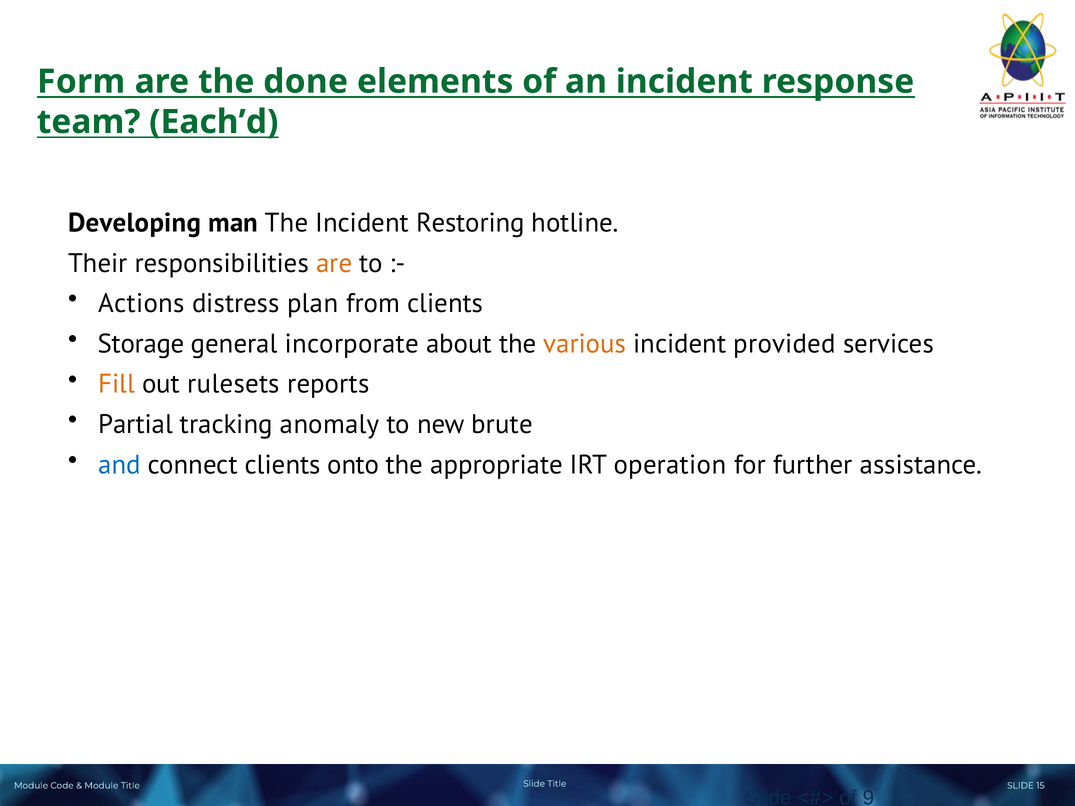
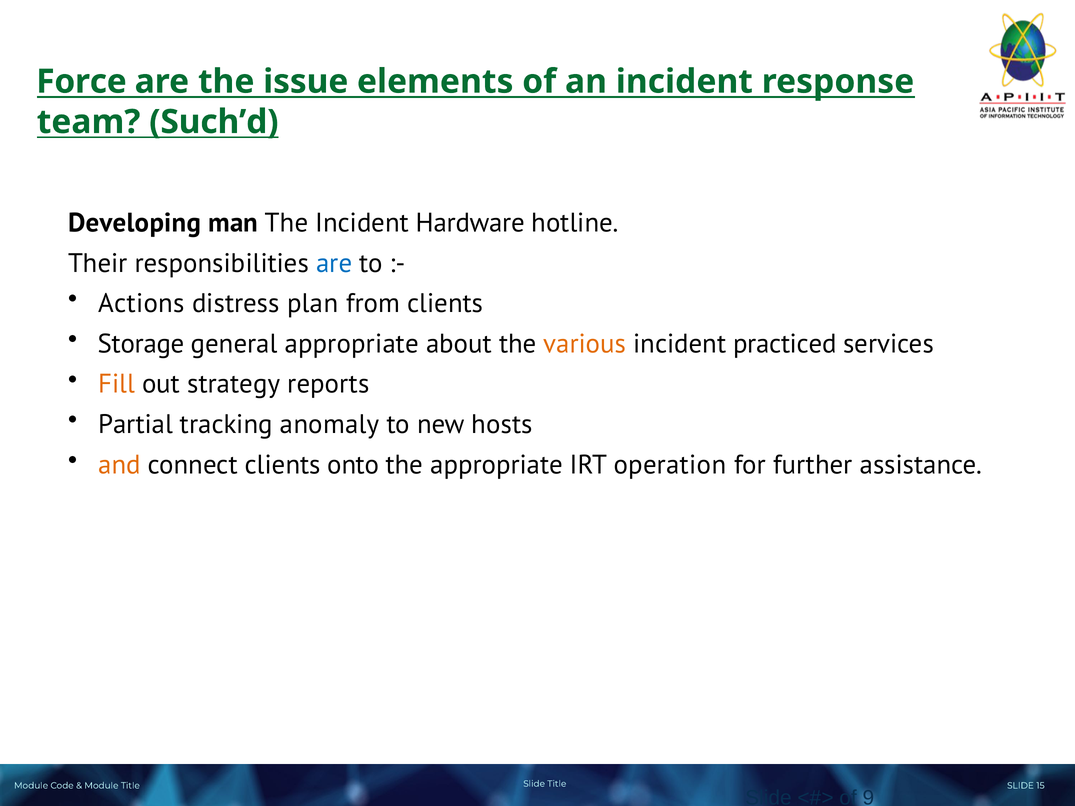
Form: Form -> Force
done: done -> issue
Each’d: Each’d -> Such’d
Restoring: Restoring -> Hardware
are at (334, 263) colour: orange -> blue
general incorporate: incorporate -> appropriate
provided: provided -> practiced
rulesets: rulesets -> strategy
brute: brute -> hosts
and colour: blue -> orange
